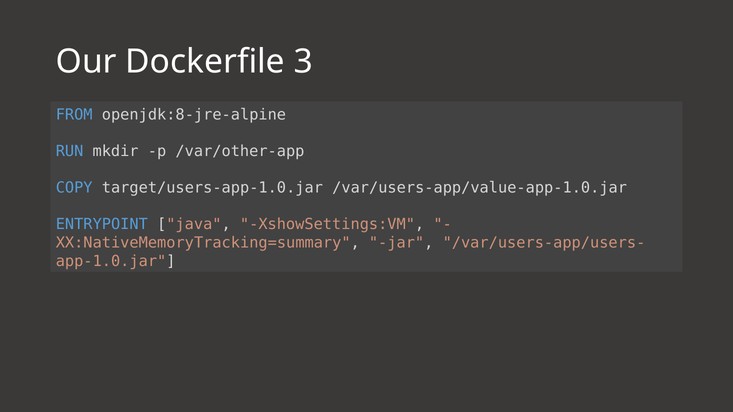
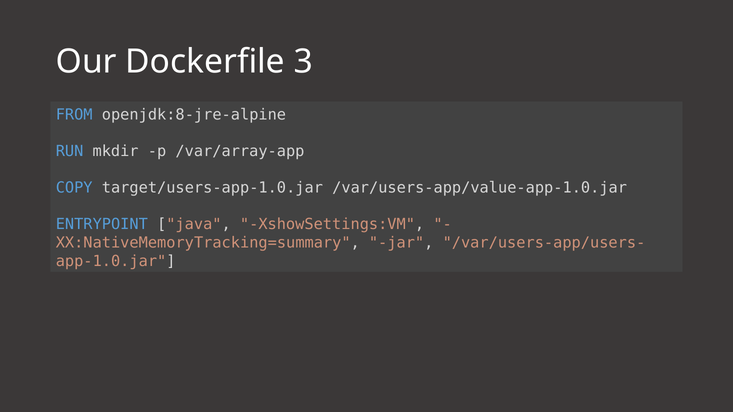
/var/other-app: /var/other-app -> /var/array-app
